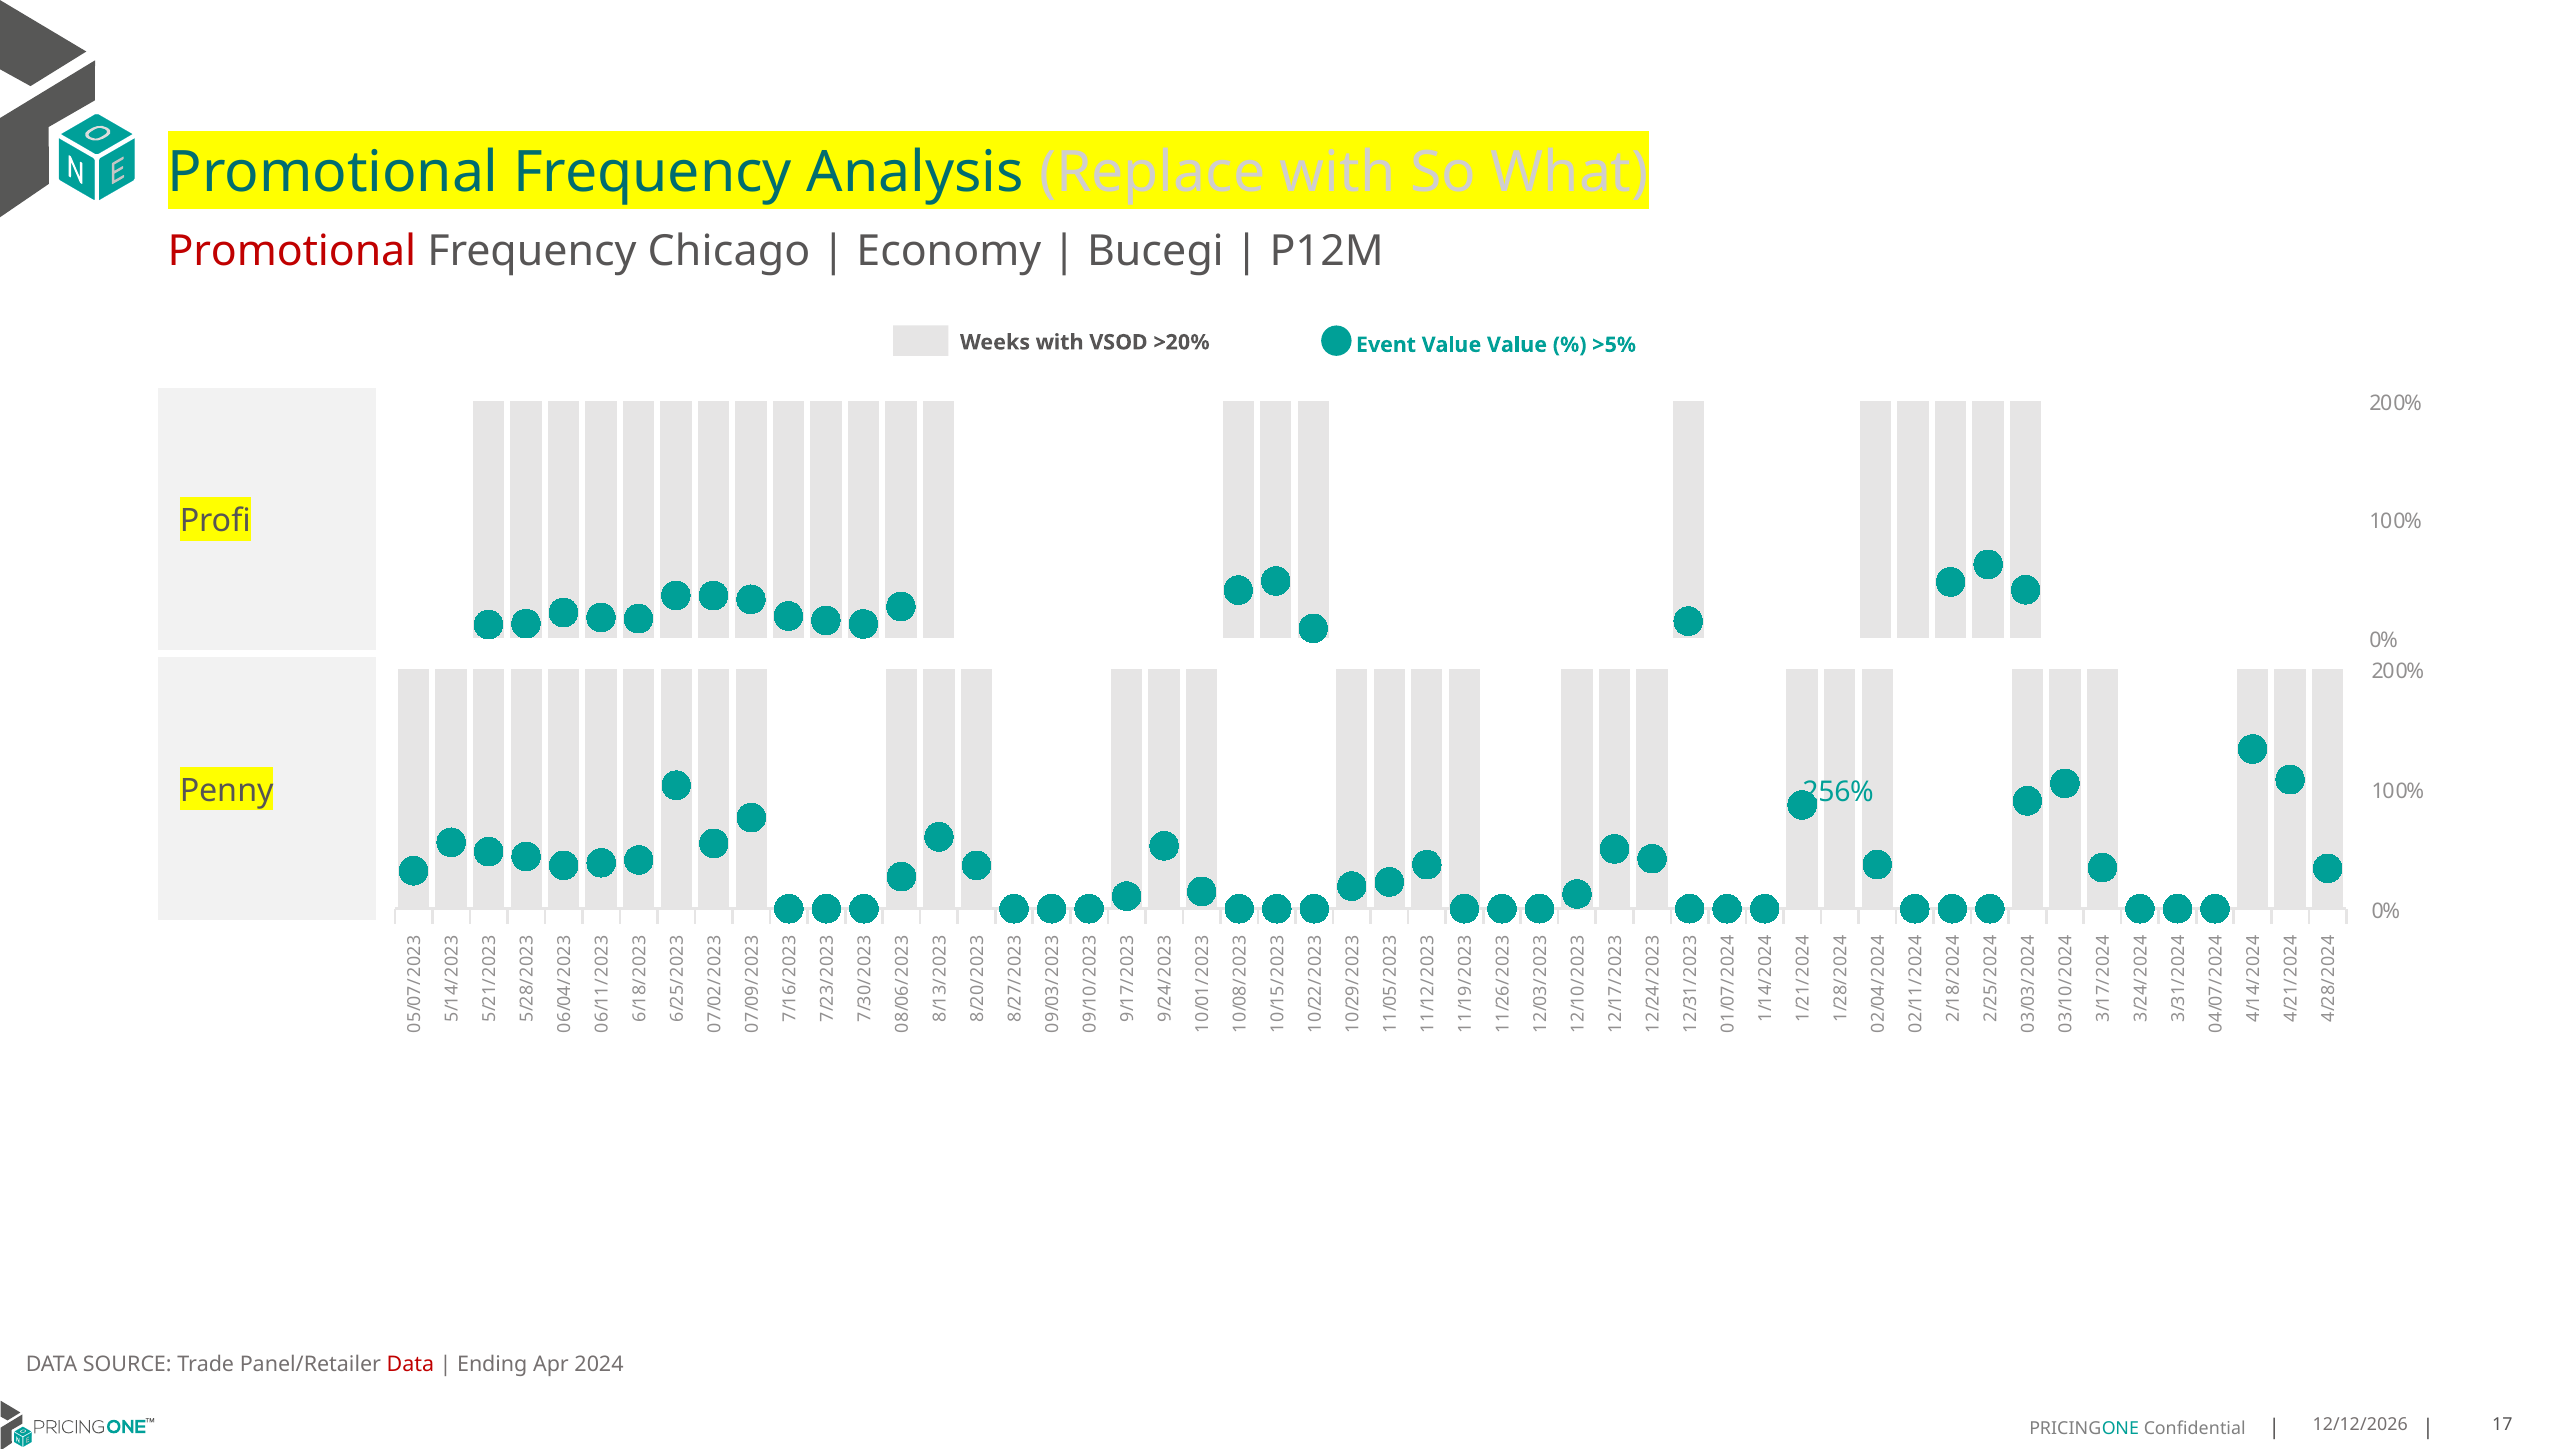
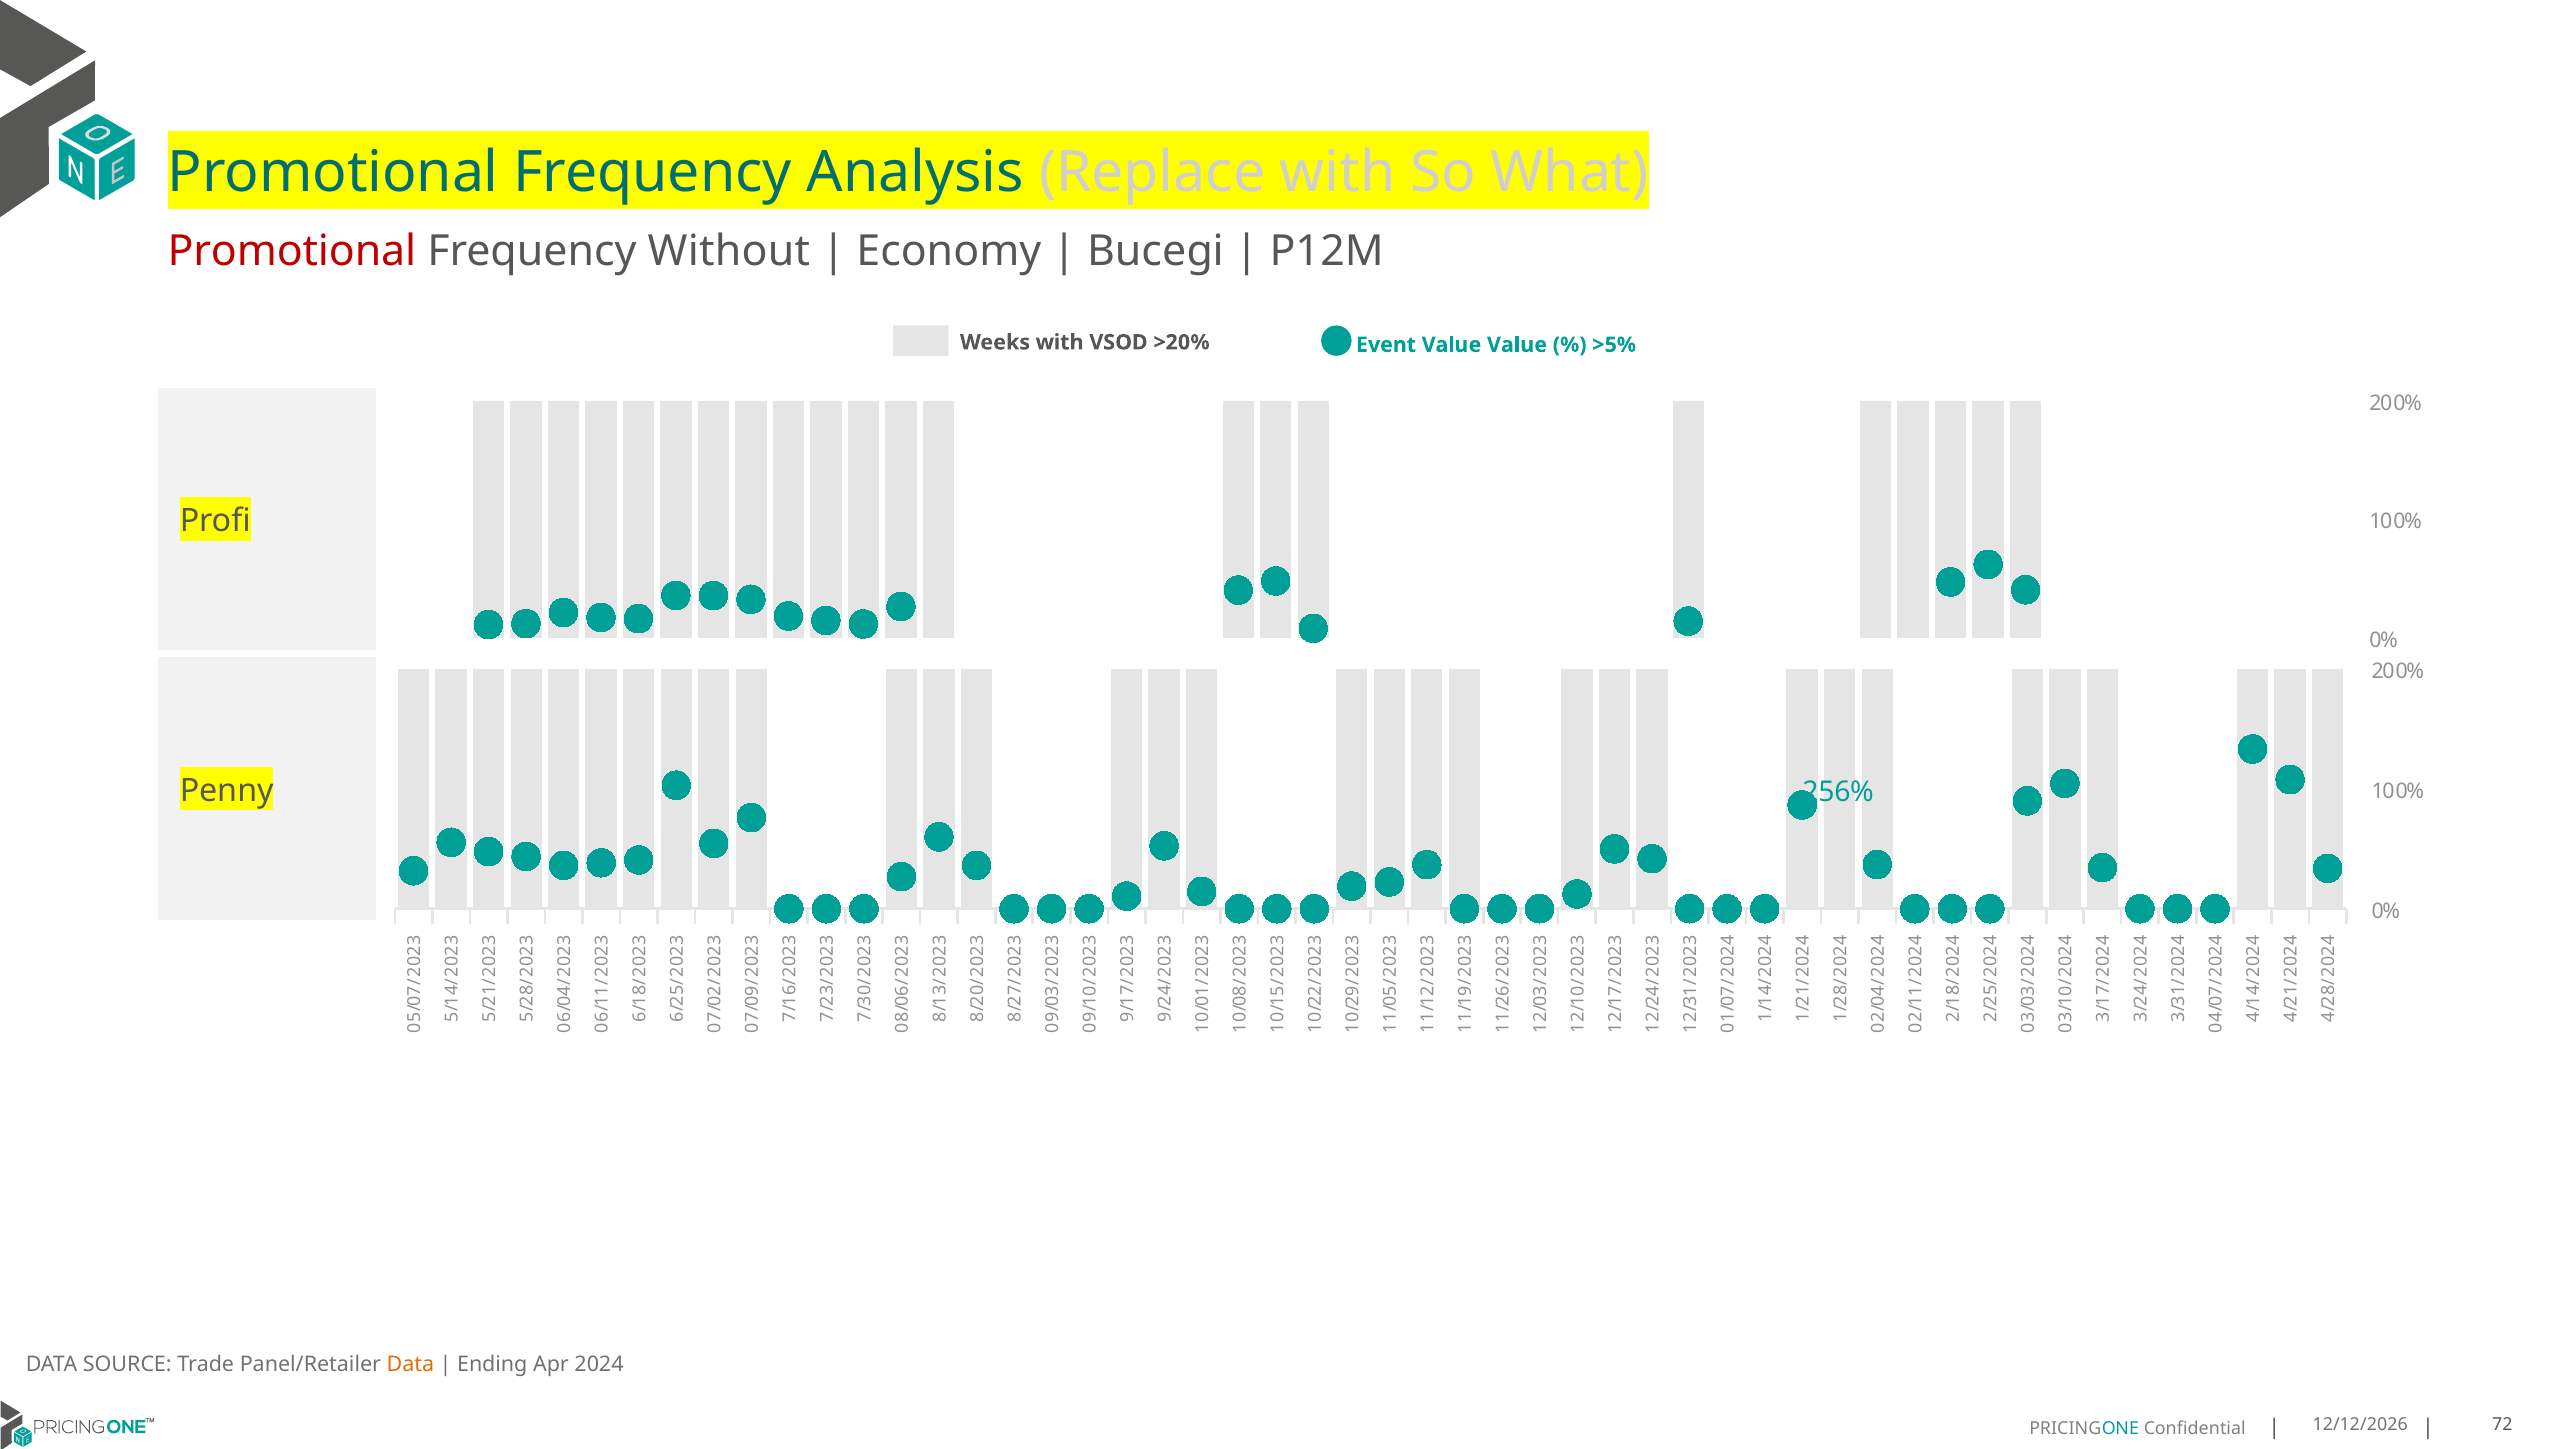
Chicago: Chicago -> Without
Data at (410, 1365) colour: red -> orange
17: 17 -> 72
